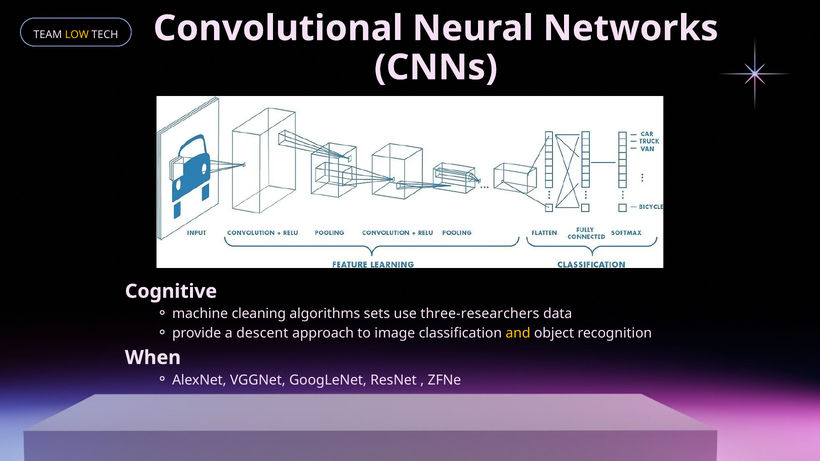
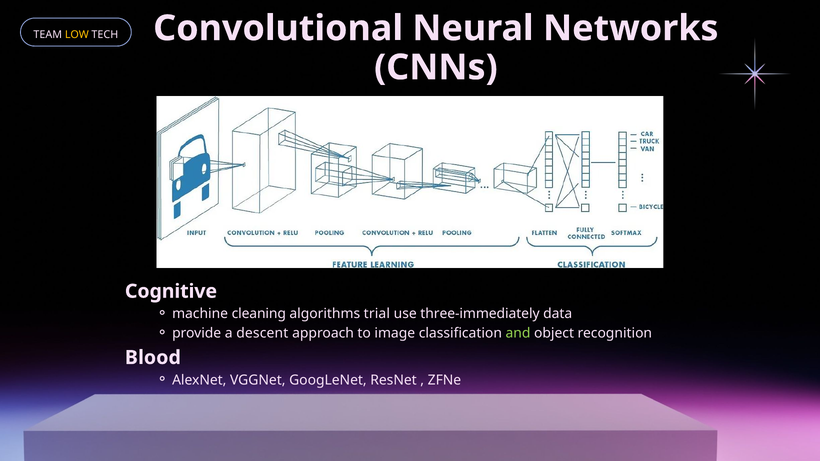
sets: sets -> trial
three-researchers: three-researchers -> three-immediately
and colour: yellow -> light green
When: When -> Blood
